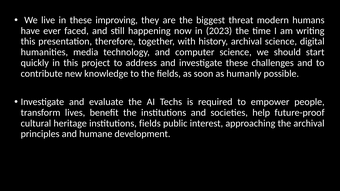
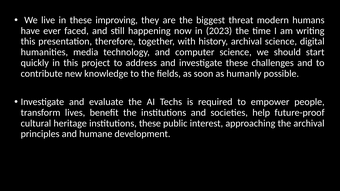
institutions fields: fields -> these
